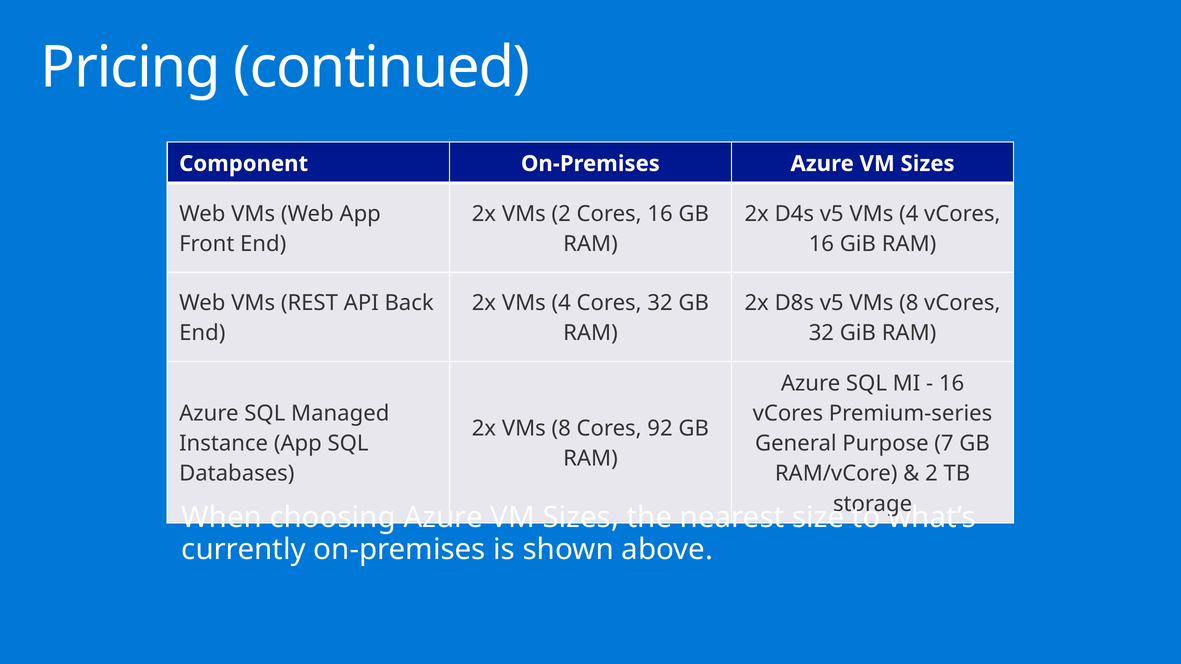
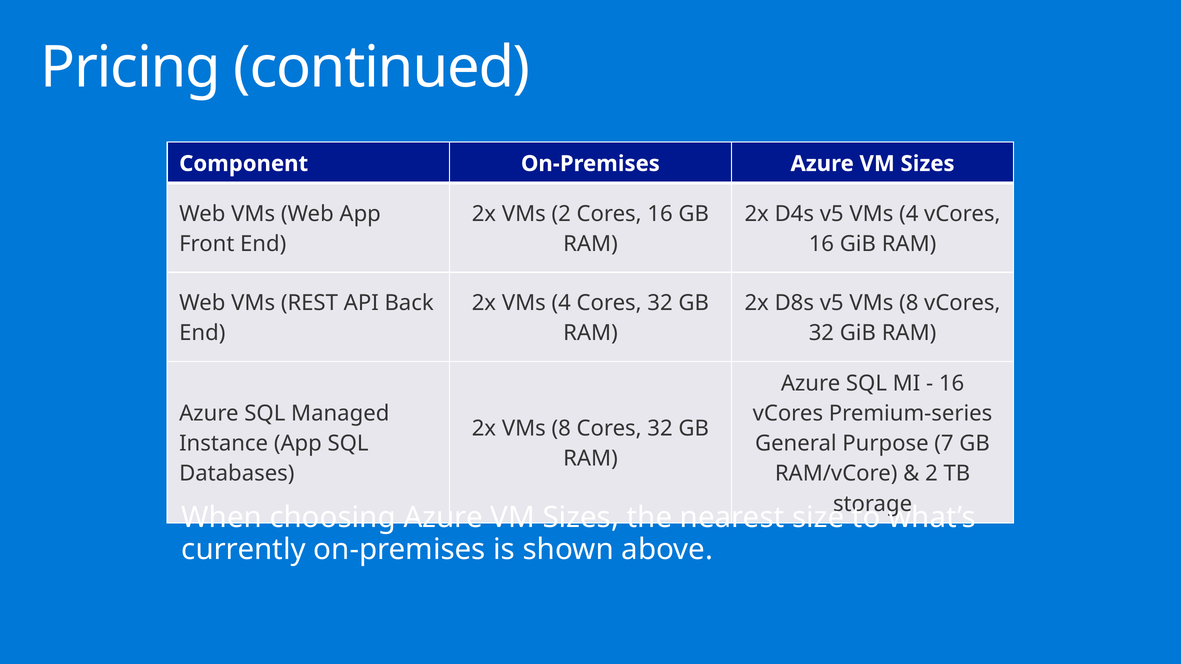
8 Cores 92: 92 -> 32
